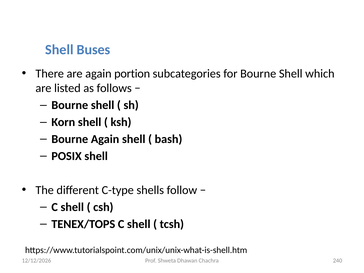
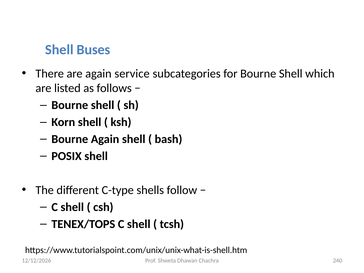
portion: portion -> service
